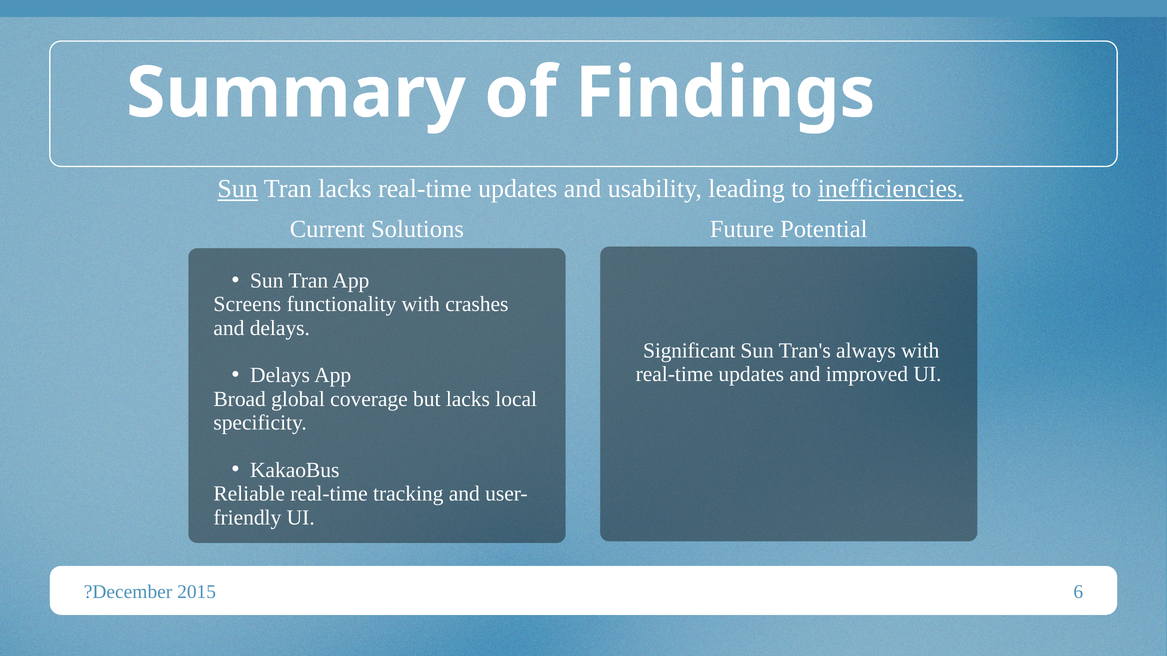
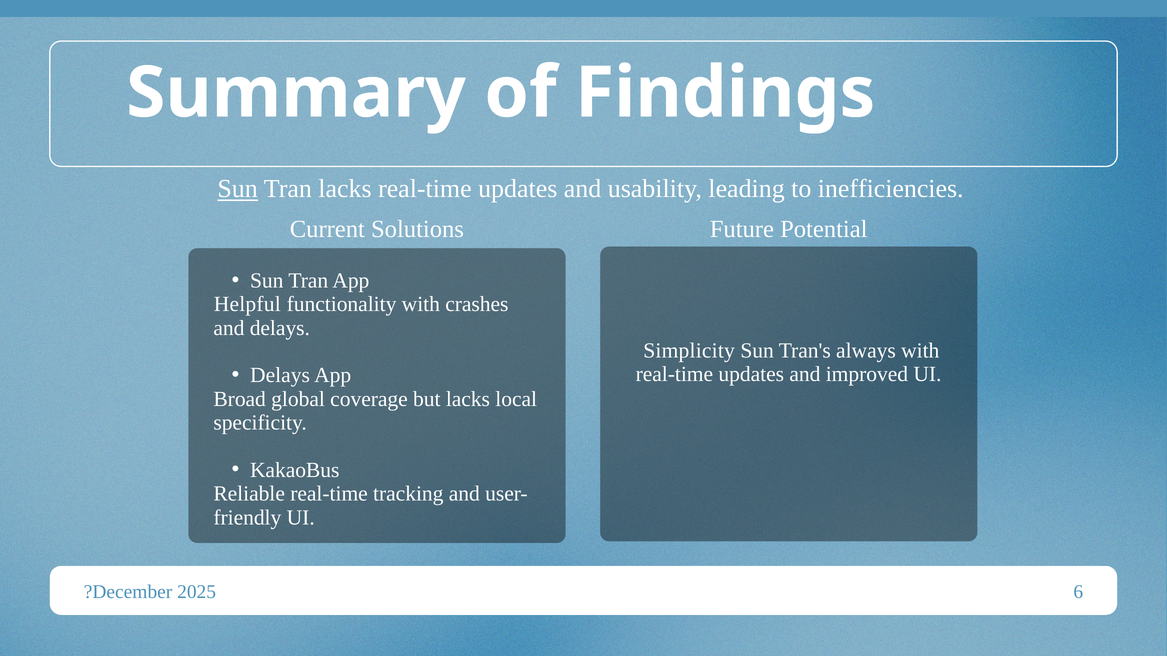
inefficiencies underline: present -> none
Screens: Screens -> Helpful
Significant: Significant -> Simplicity
2015: 2015 -> 2025
